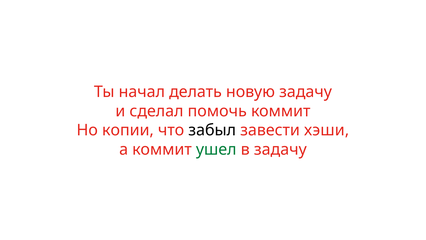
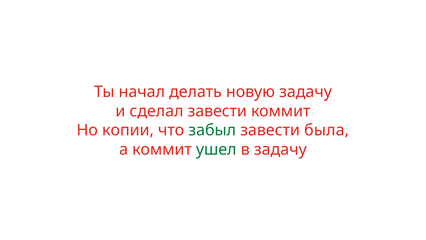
сделал помочь: помочь -> завести
забыл colour: black -> green
хэши: хэши -> была
